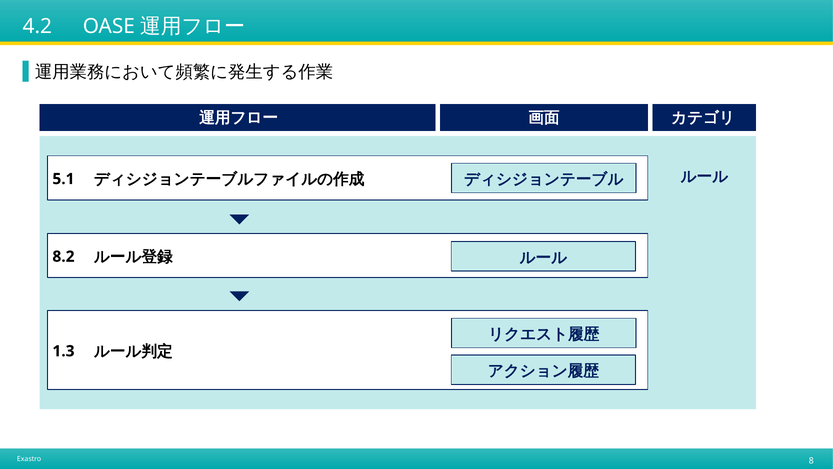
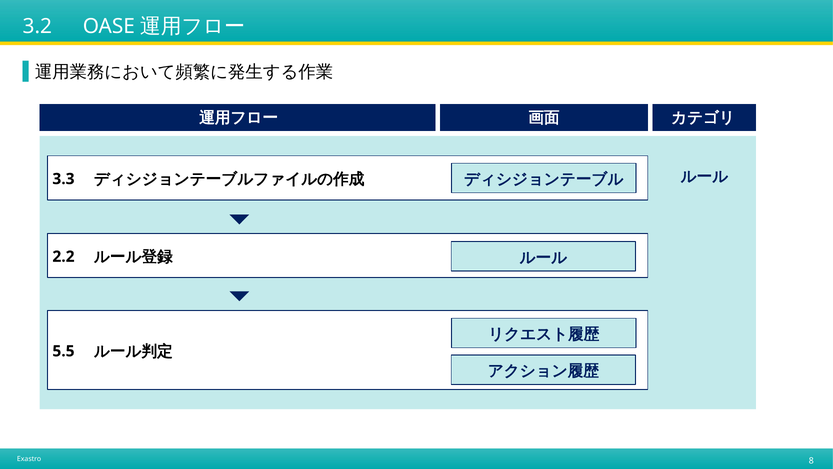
4.2: 4.2 -> 3.2
5.1: 5.1 -> 3.3
8.2: 8.2 -> 2.2
1.3: 1.3 -> 5.5
